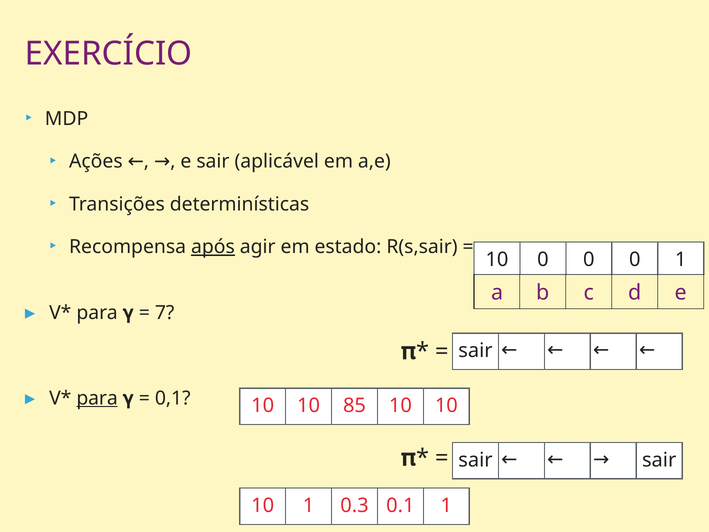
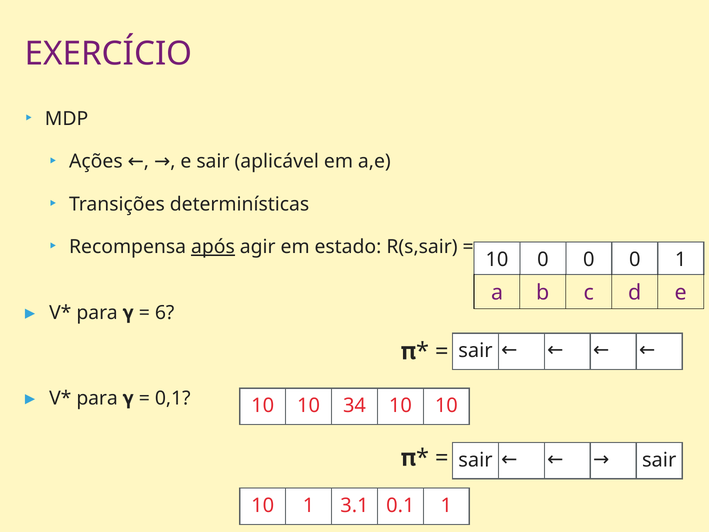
7: 7 -> 6
para at (97, 398) underline: present -> none
85: 85 -> 34
0.3: 0.3 -> 3.1
